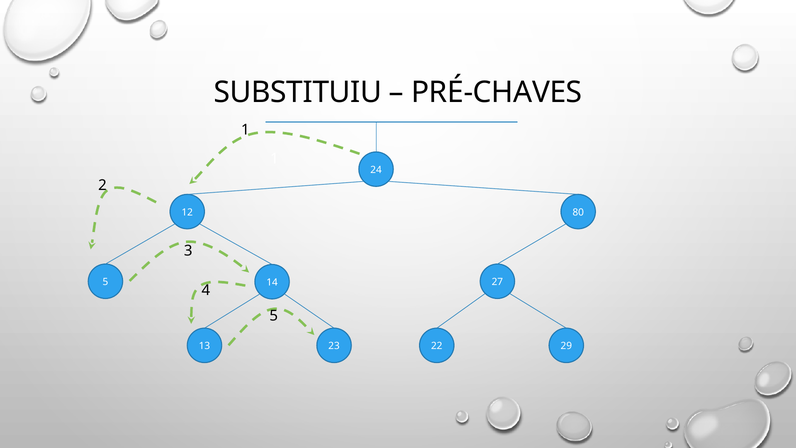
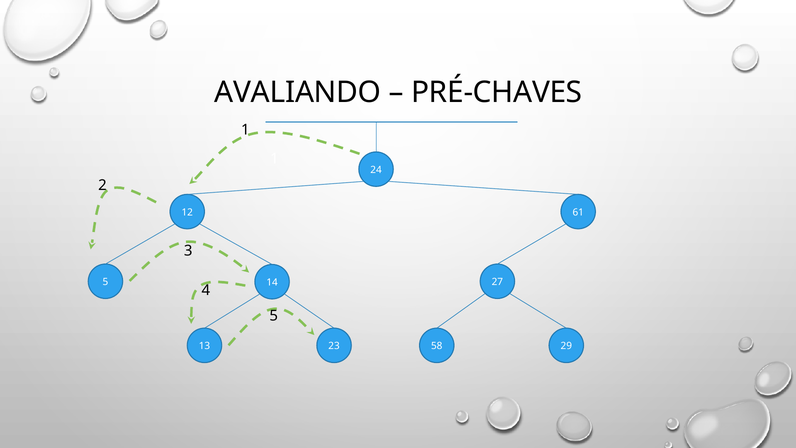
SUBSTITUIU: SUBSTITUIU -> AVALIANDO
80: 80 -> 61
22: 22 -> 58
